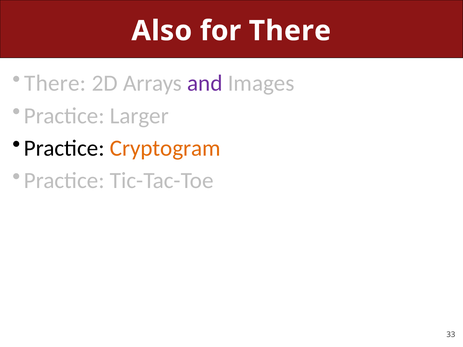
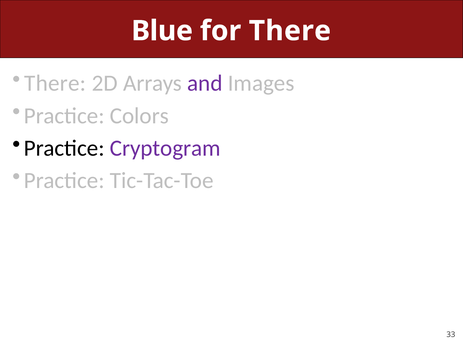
Also: Also -> Blue
Larger: Larger -> Colors
Cryptogram colour: orange -> purple
